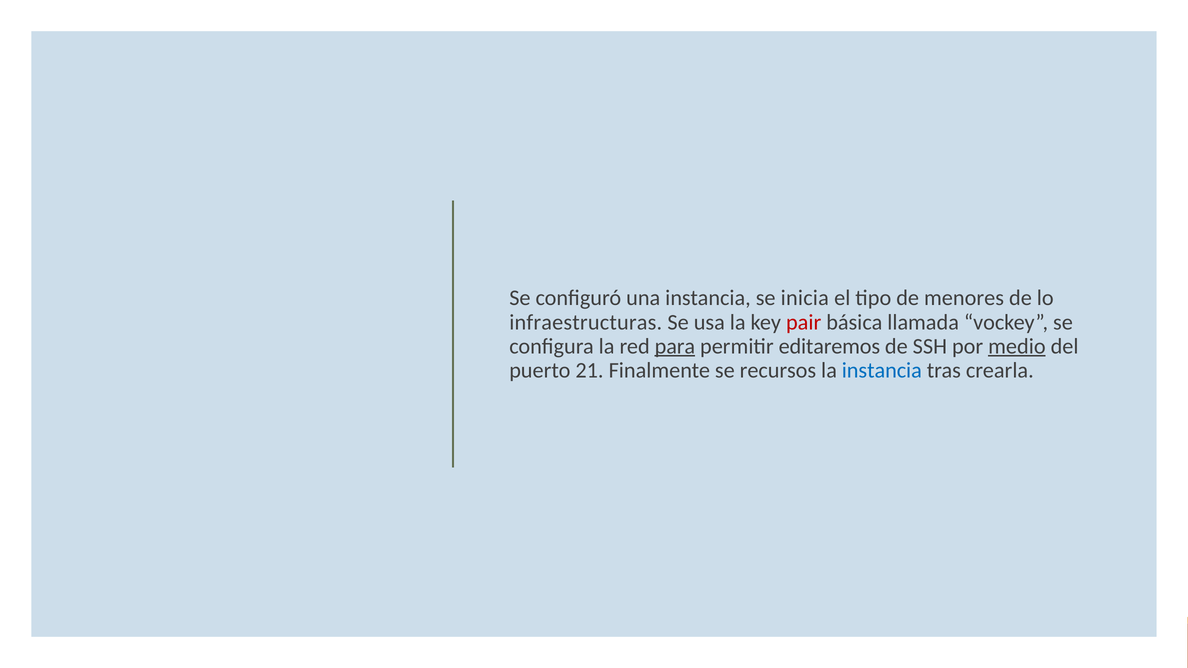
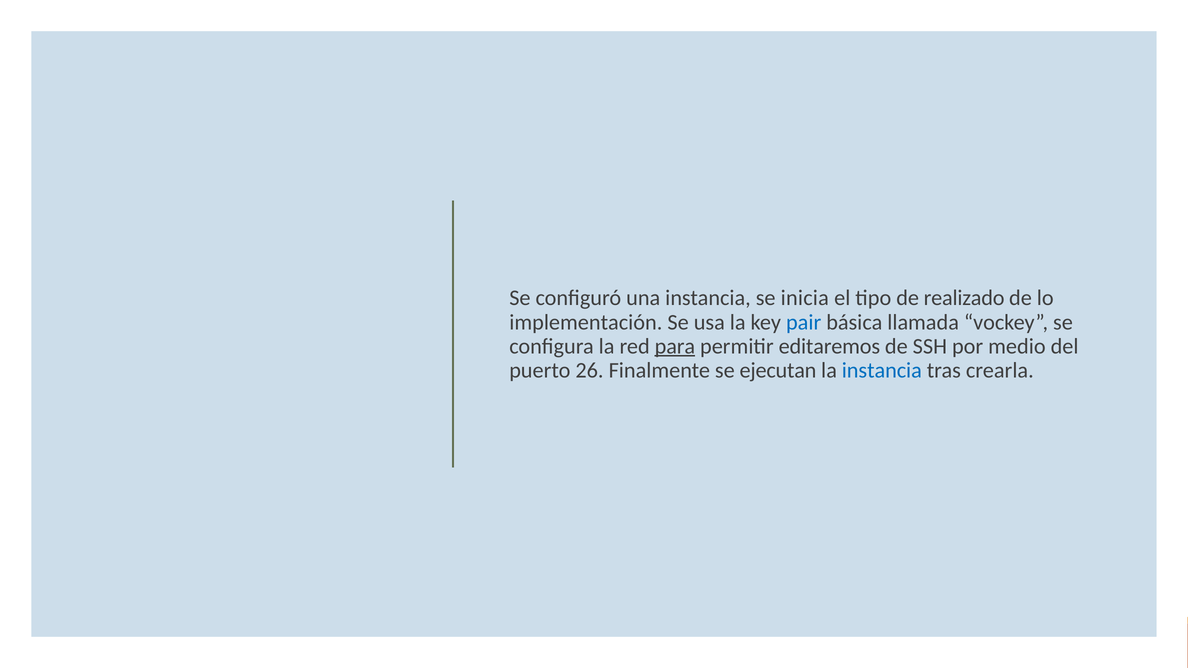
menores: menores -> realizado
infraestructuras: infraestructuras -> implementación
pair colour: red -> blue
medio underline: present -> none
21: 21 -> 26
recursos: recursos -> ejecutan
